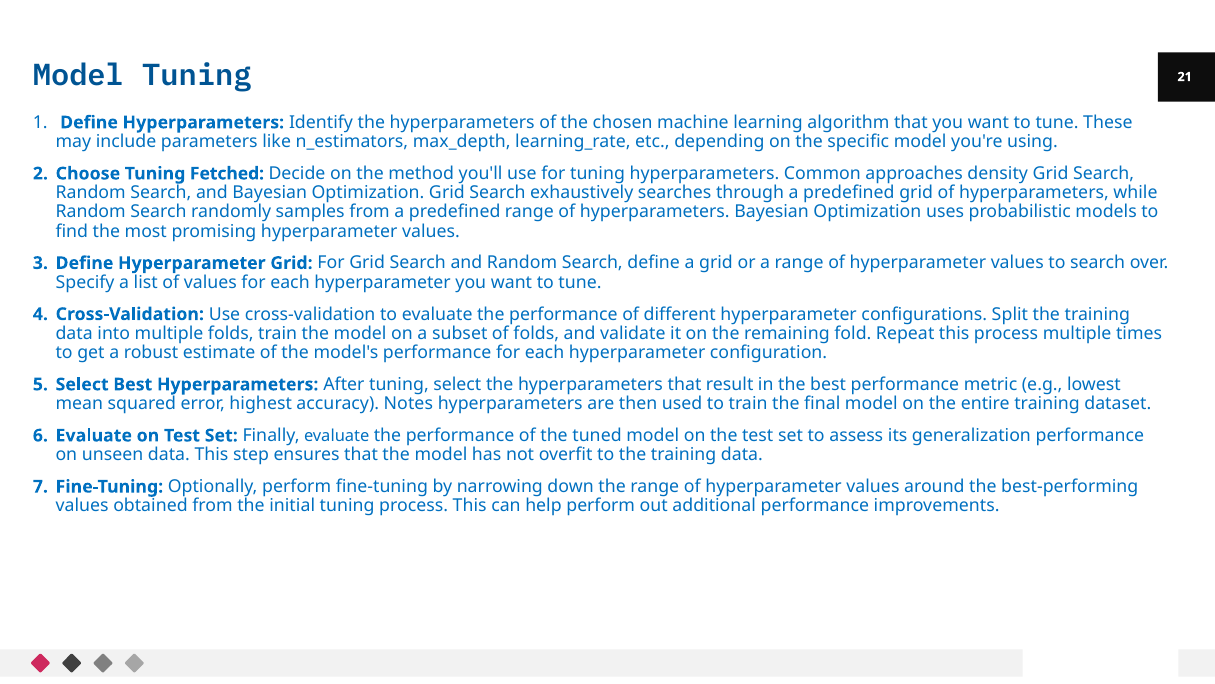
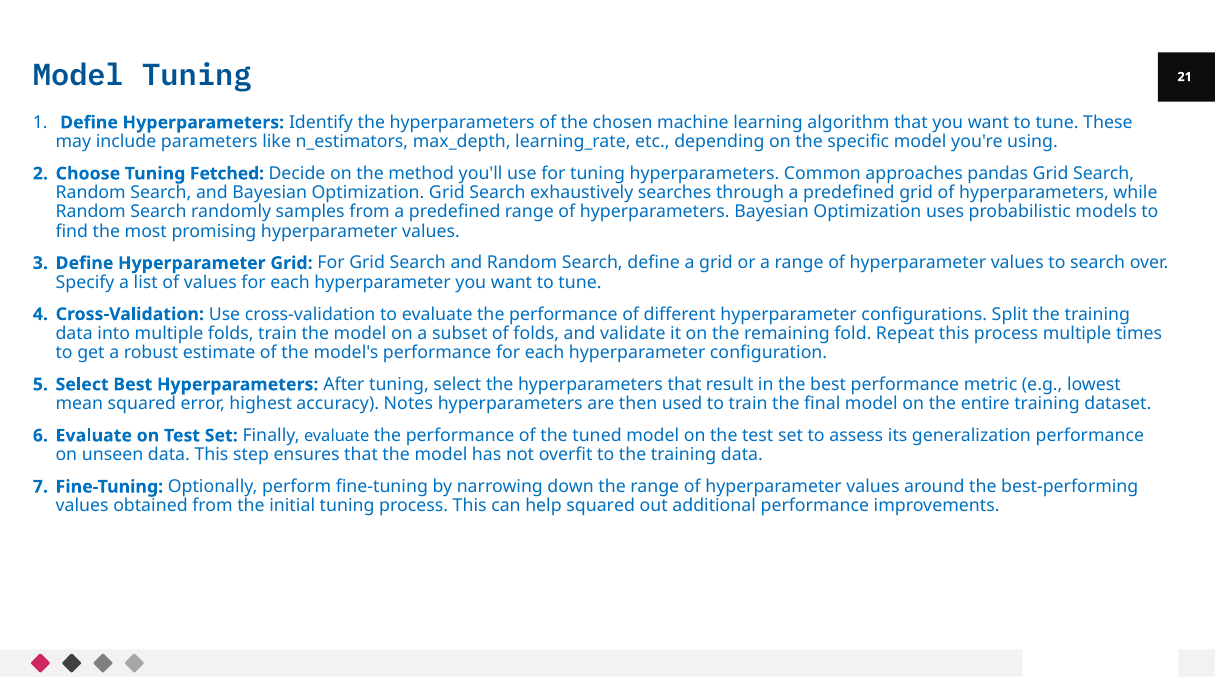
density: density -> pandas
help perform: perform -> squared
